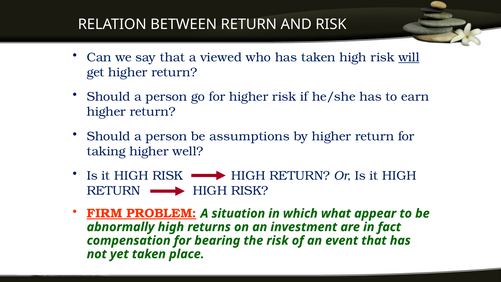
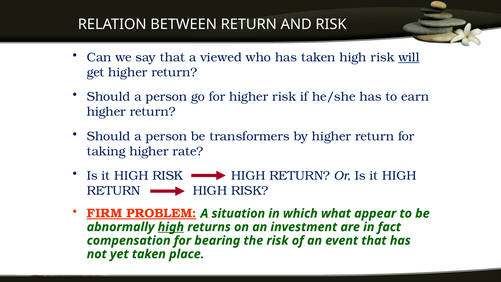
assumptions: assumptions -> transformers
well: well -> rate
high at (171, 227) underline: none -> present
